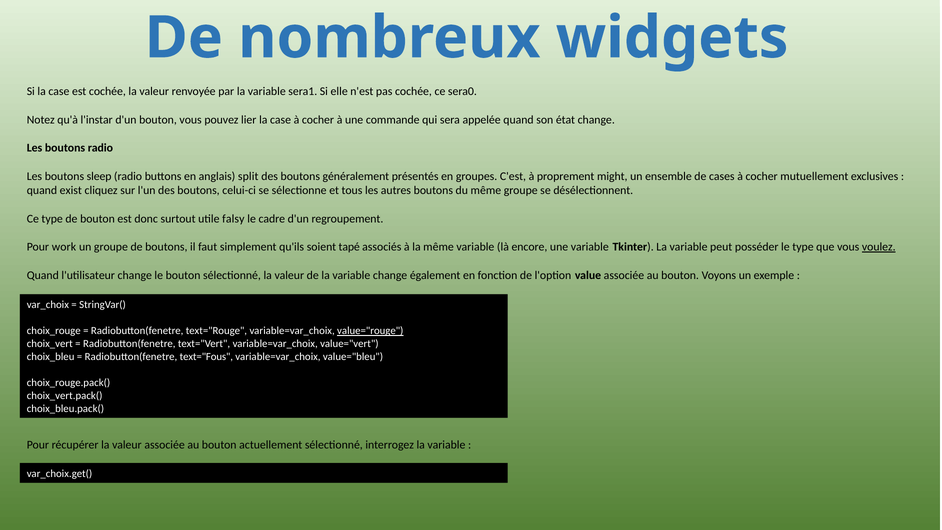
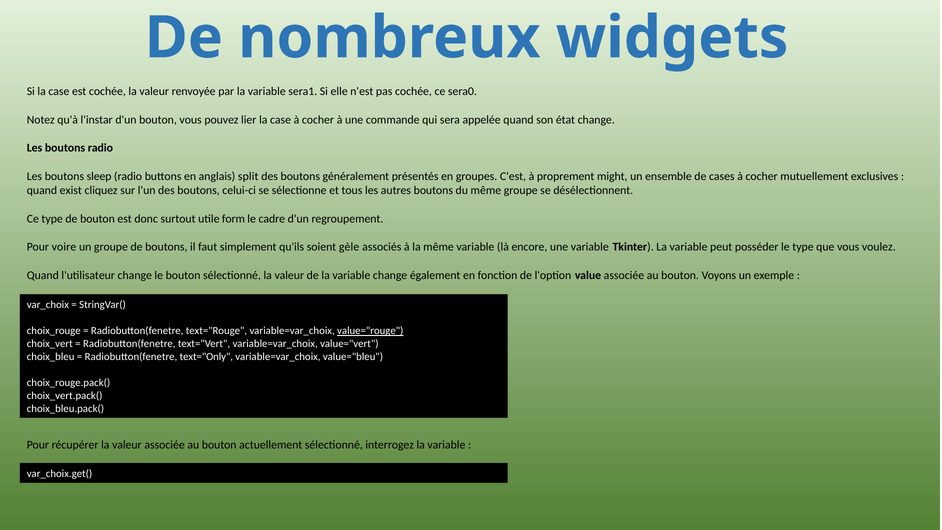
falsy: falsy -> form
work: work -> voire
tapé: tapé -> gèle
voulez underline: present -> none
text="Fous: text="Fous -> text="Only
